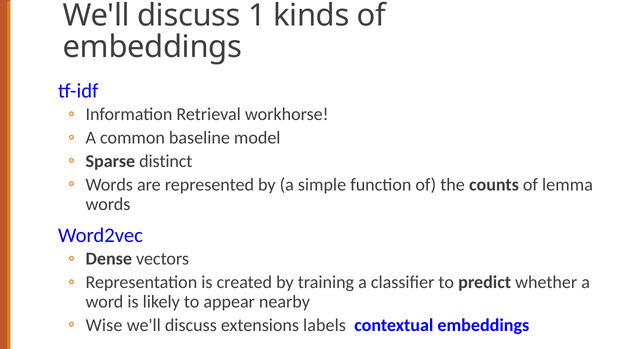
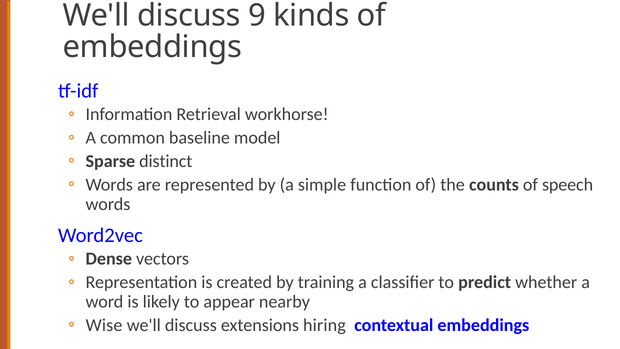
1: 1 -> 9
lemma: lemma -> speech
labels: labels -> hiring
